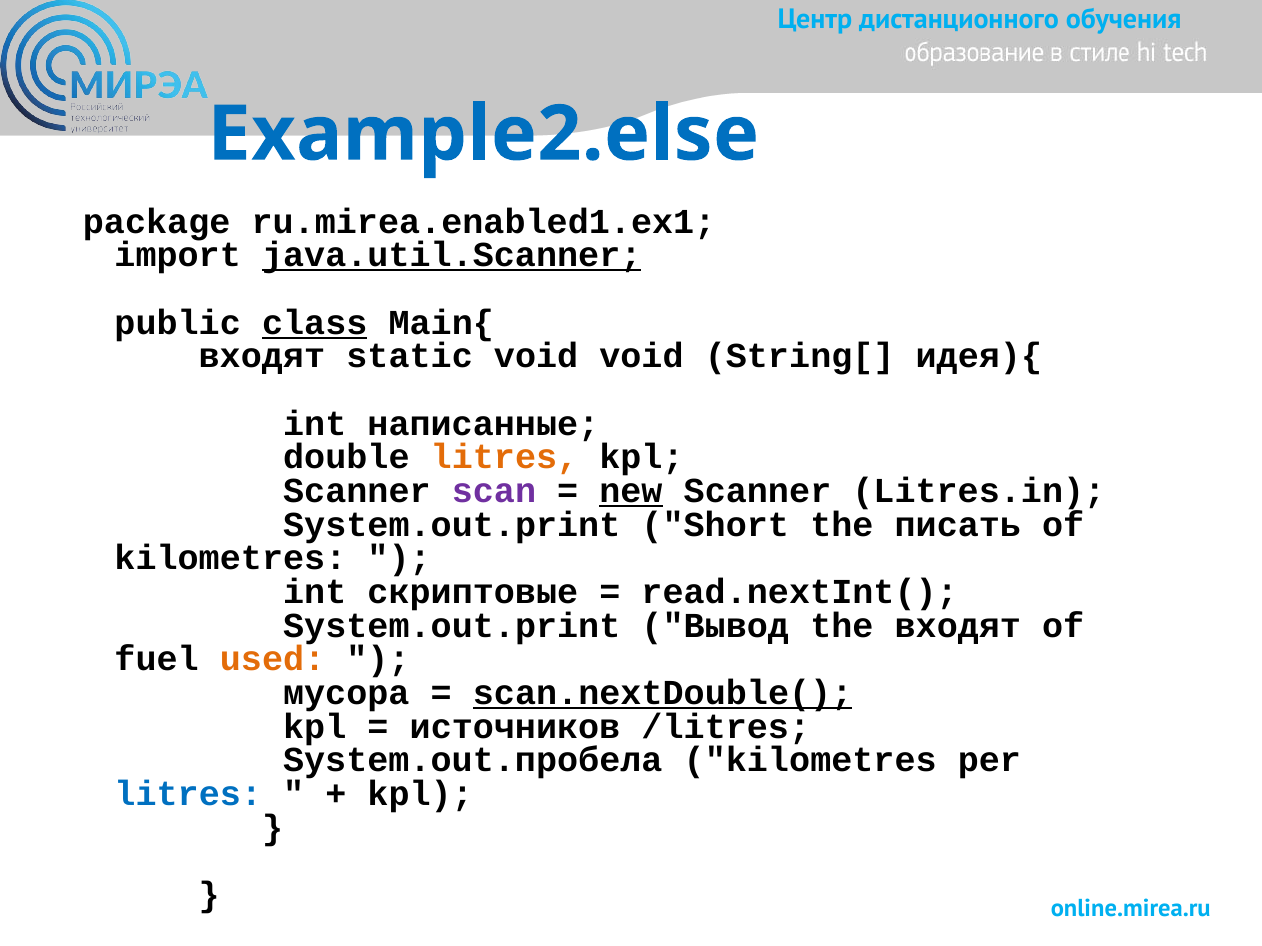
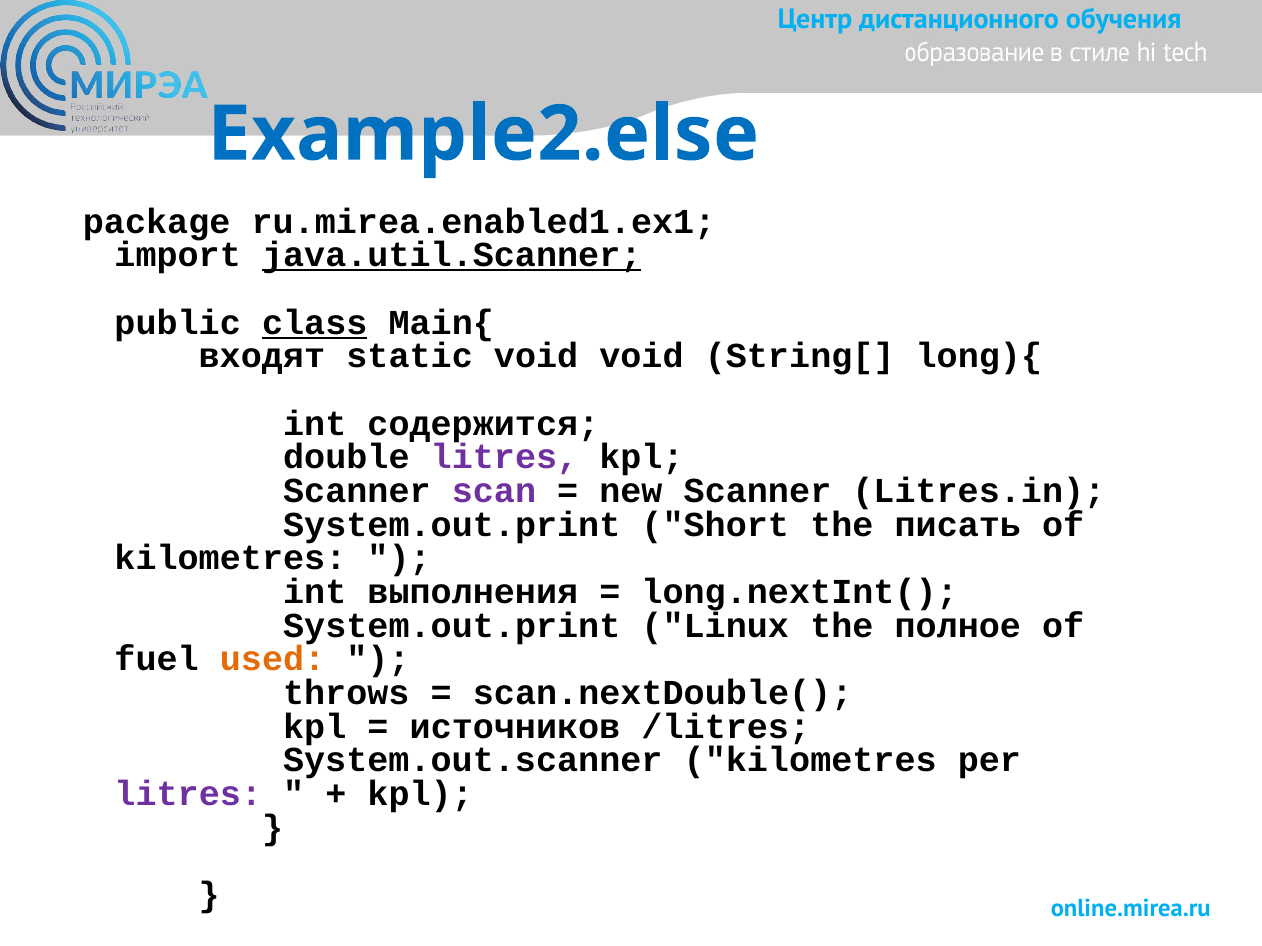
идея){: идея){ -> long){
написанные: написанные -> содержится
litres at (504, 458) colour: orange -> purple
new underline: present -> none
скриптовые: скриптовые -> выполнения
read.nextInt(: read.nextInt( -> long.nextInt(
Вывод: Вывод -> Linux
the входят: входят -> полное
мусора: мусора -> throws
scan.nextDouble( underline: present -> none
System.out.пробела: System.out.пробела -> System.out.scanner
litres at (188, 794) colour: blue -> purple
